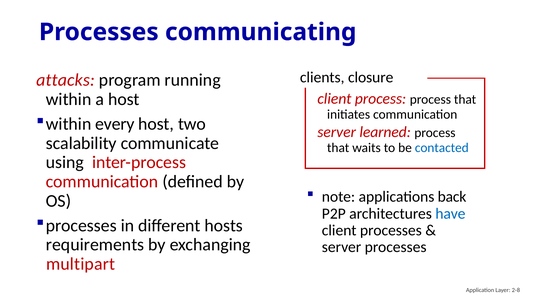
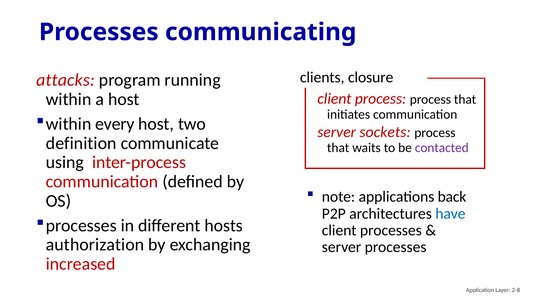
learned: learned -> sockets
scalability: scalability -> definition
contacted colour: blue -> purple
requirements: requirements -> authorization
multipart: multipart -> increased
